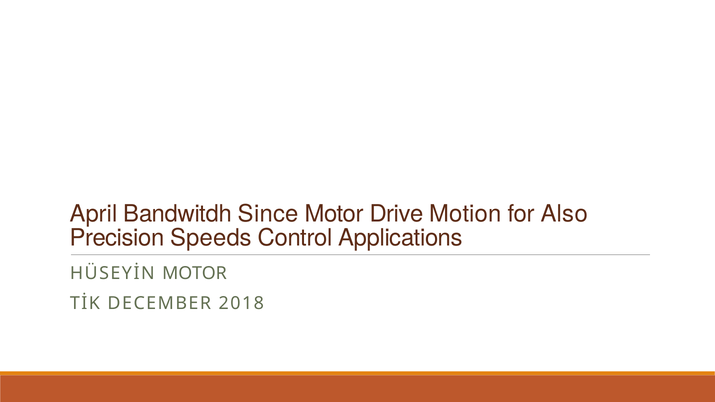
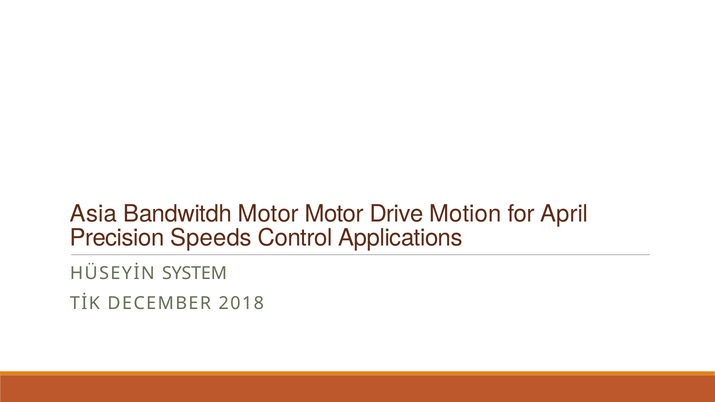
April: April -> Asia
Bandwitdh Since: Since -> Motor
Also: Also -> April
HÜSEYİN MOTOR: MOTOR -> SYSTEM
